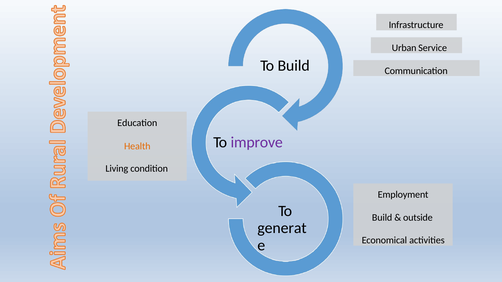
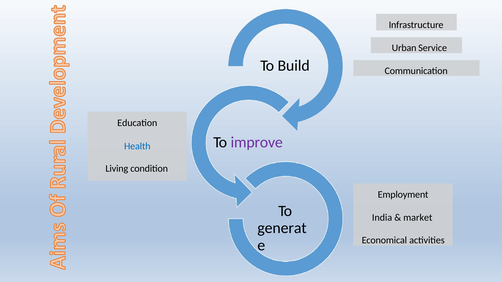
Health colour: orange -> blue
Build at (382, 218): Build -> India
outside: outside -> market
